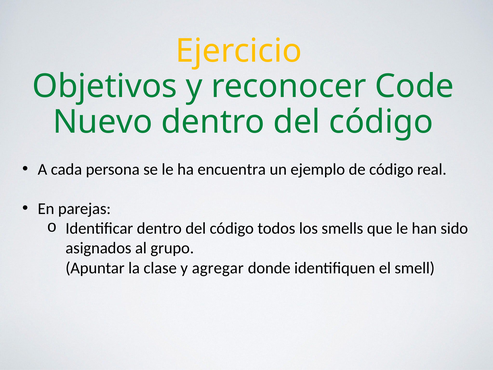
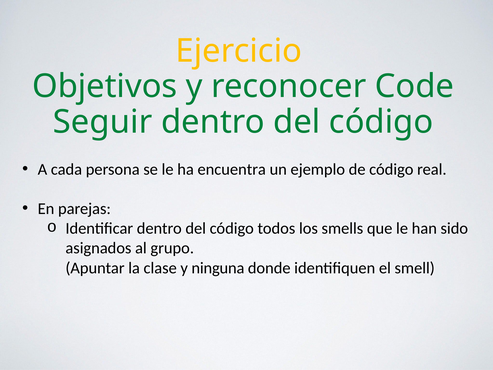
Nuevo: Nuevo -> Seguir
agregar: agregar -> ninguna
